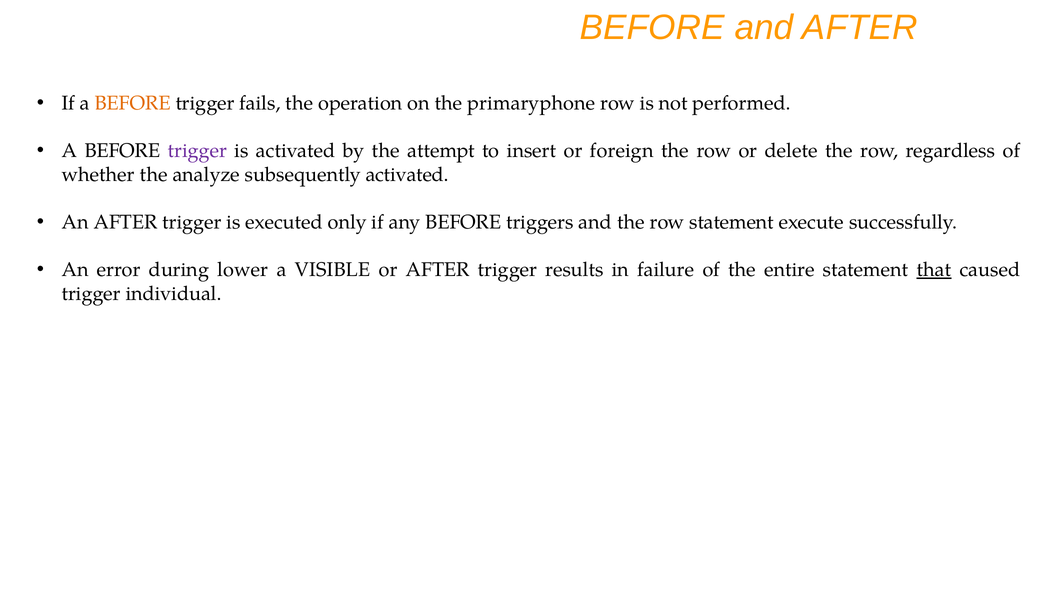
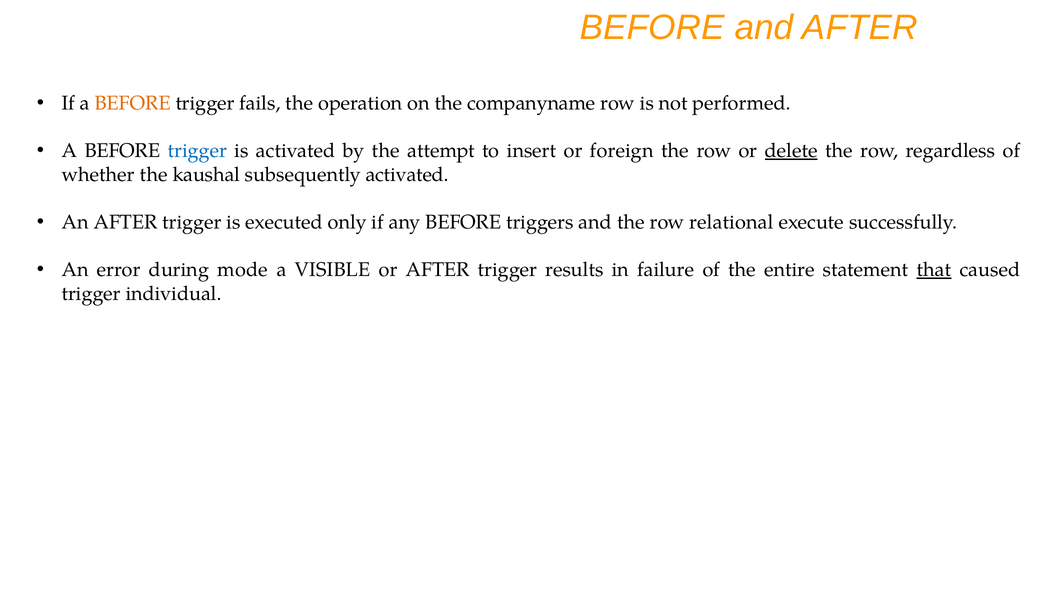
primaryphone: primaryphone -> companyname
trigger at (197, 151) colour: purple -> blue
delete underline: none -> present
analyze: analyze -> kaushal
row statement: statement -> relational
lower: lower -> mode
